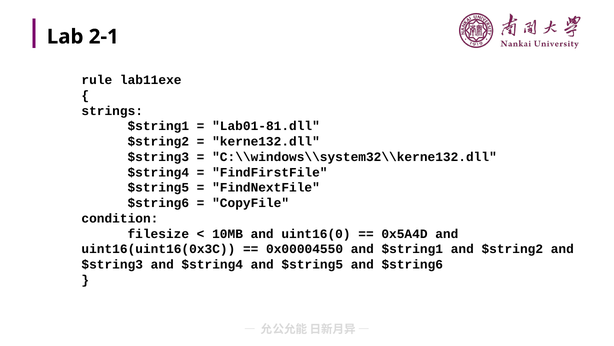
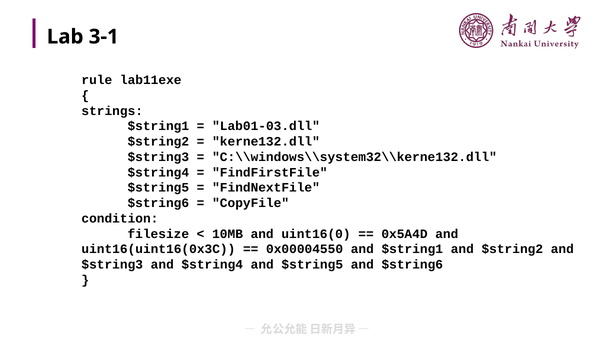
2-1: 2-1 -> 3-1
Lab01-81.dll: Lab01-81.dll -> Lab01-03.dll
